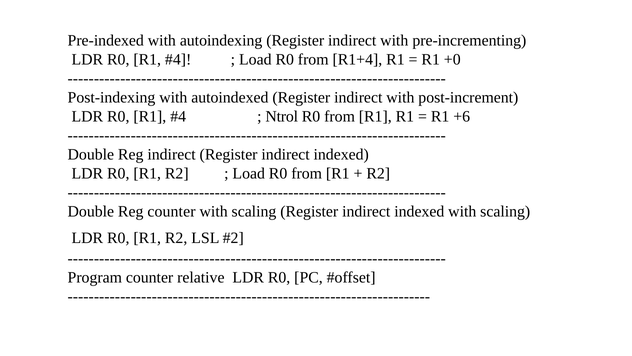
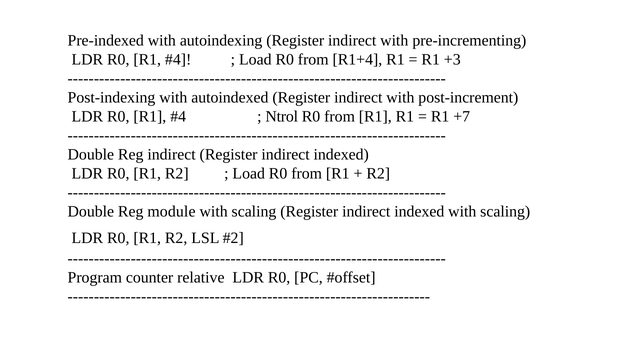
+0: +0 -> +3
+6: +6 -> +7
Reg counter: counter -> module
